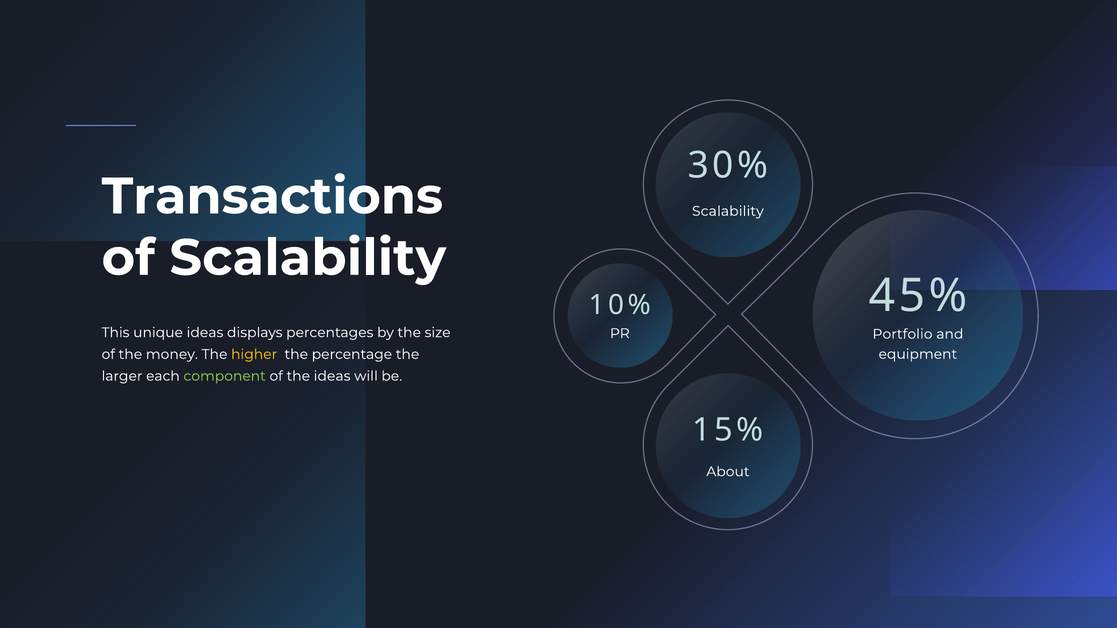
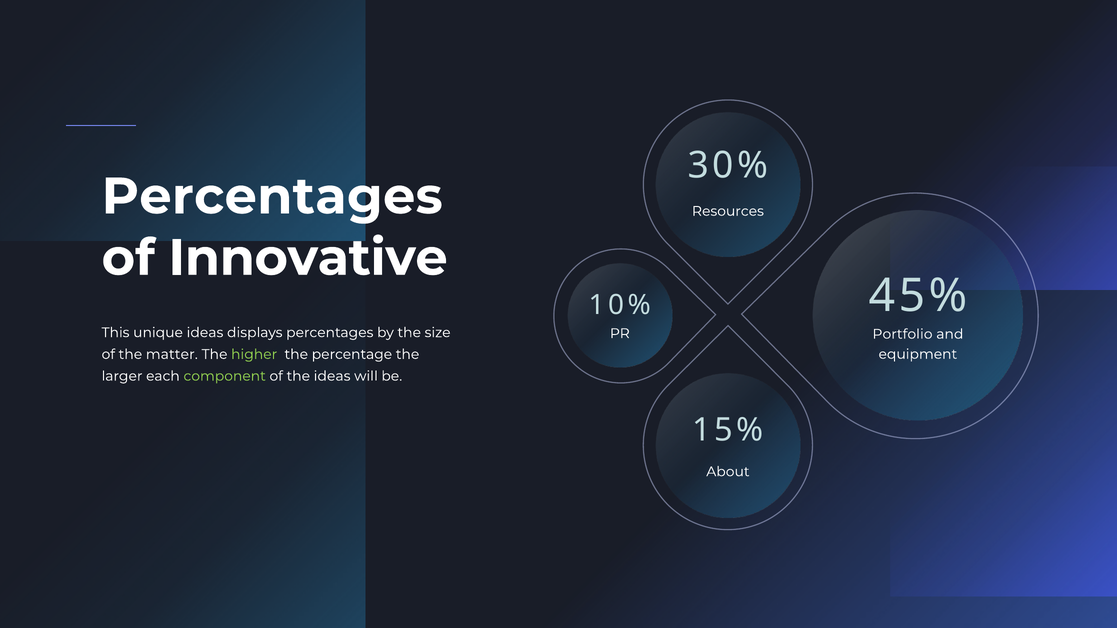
Transactions at (272, 197): Transactions -> Percentages
Scalability at (728, 211): Scalability -> Resources
of Scalability: Scalability -> Innovative
money: money -> matter
higher colour: yellow -> light green
